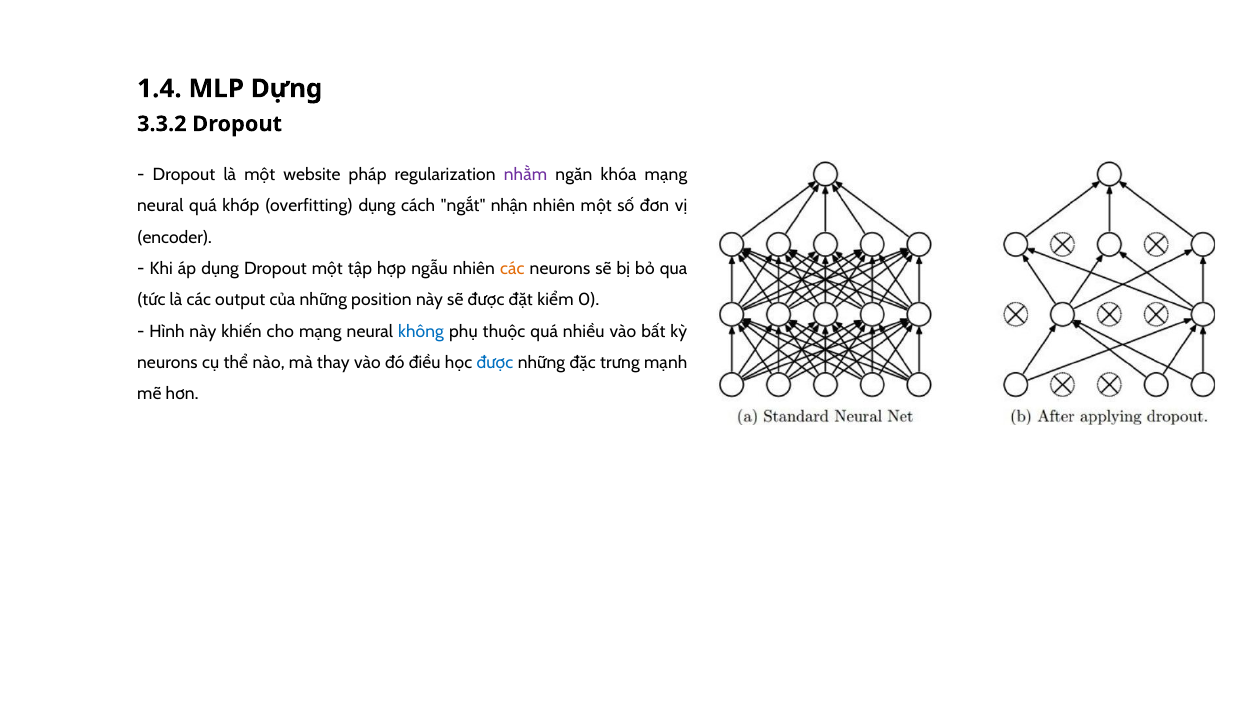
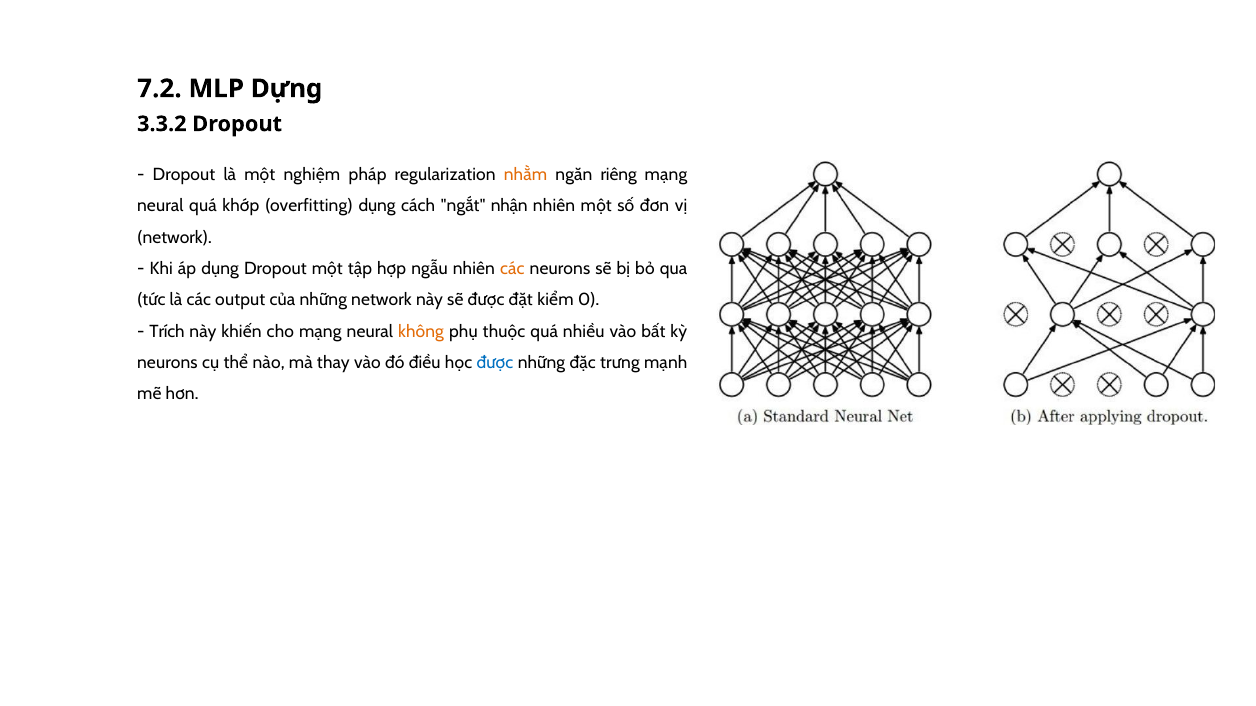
1.4: 1.4 -> 7.2
website: website -> nghiệm
nhằm colour: purple -> orange
khóa: khóa -> riêng
encoder at (174, 237): encoder -> network
những position: position -> network
Hình: Hình -> Trích
không colour: blue -> orange
